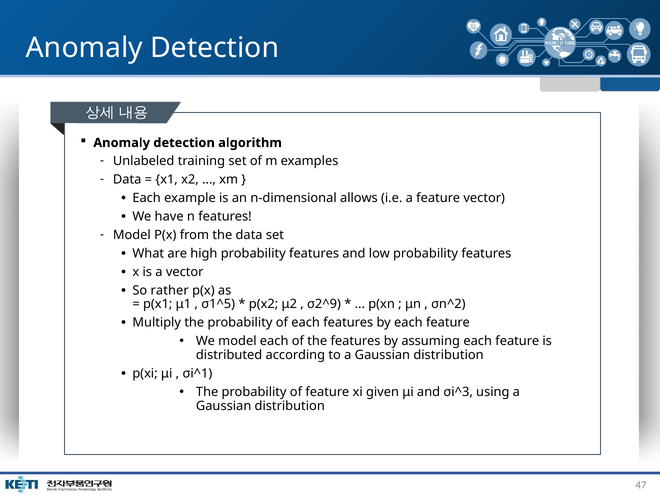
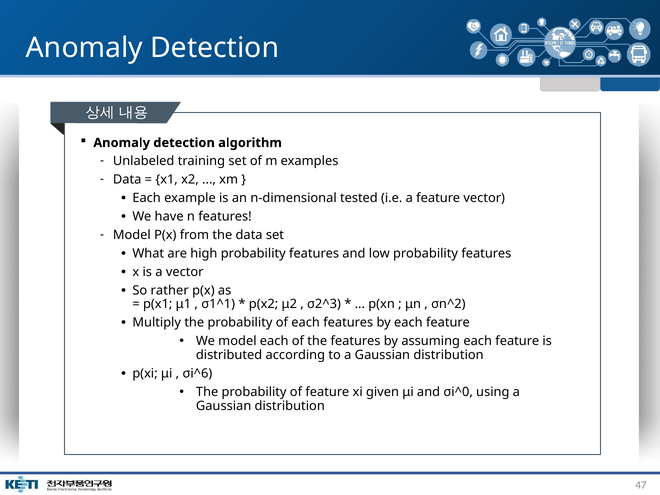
allows: allows -> tested
σ1^5: σ1^5 -> σ1^1
σ2^9: σ2^9 -> σ2^3
σi^1: σi^1 -> σi^6
σi^3: σi^3 -> σi^0
